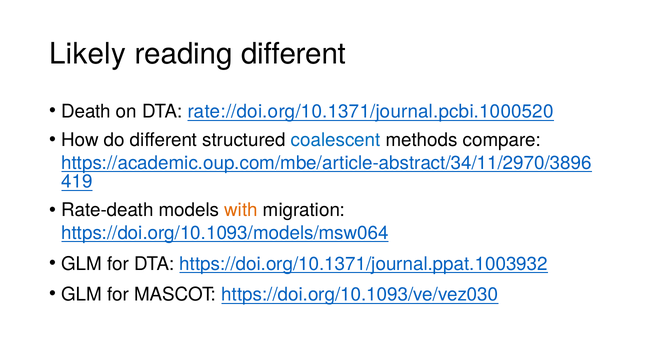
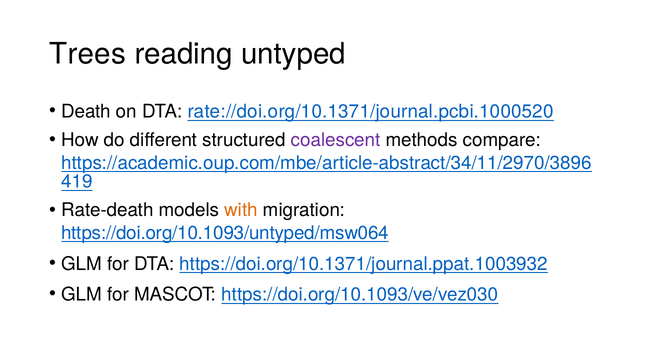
Likely: Likely -> Trees
reading different: different -> untyped
coalescent colour: blue -> purple
https://doi.org/10.1093/models/msw064: https://doi.org/10.1093/models/msw064 -> https://doi.org/10.1093/untyped/msw064
